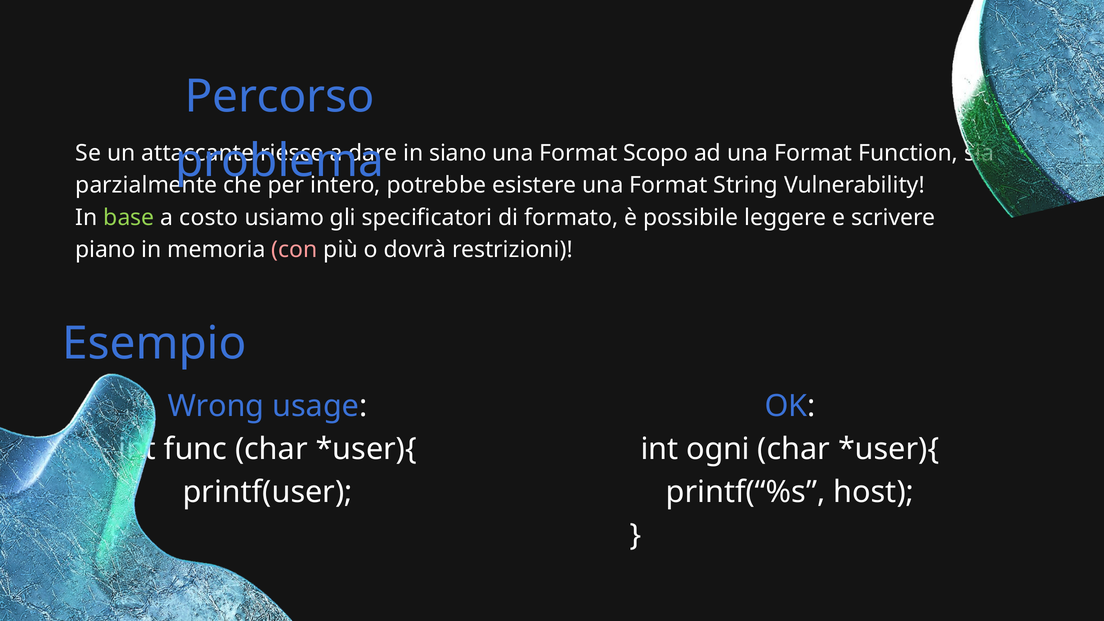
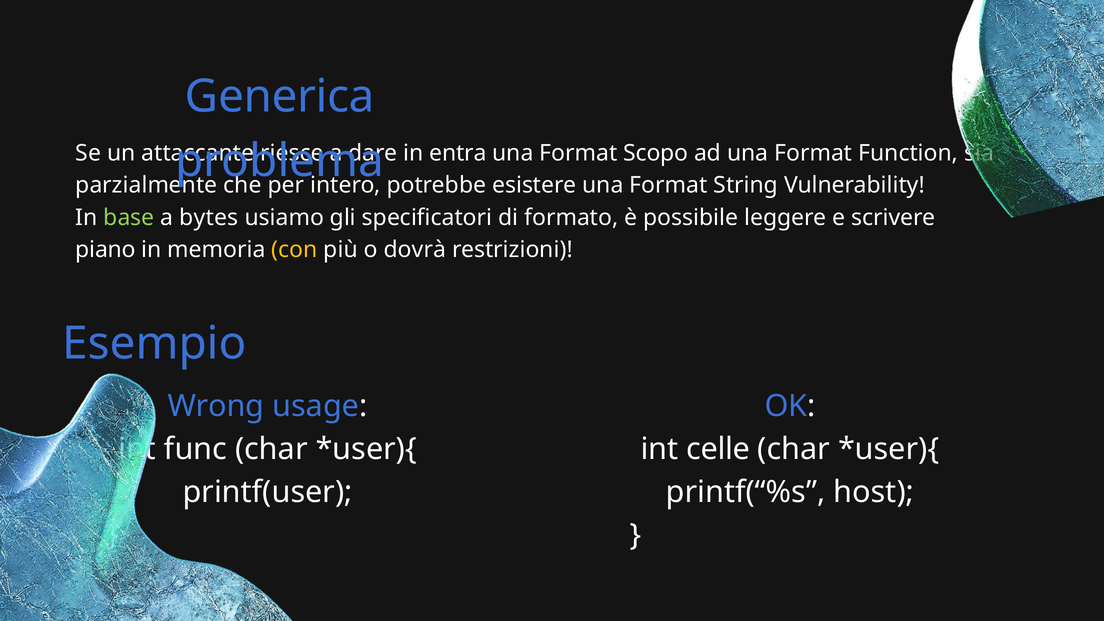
Percorso: Percorso -> Generica
siano: siano -> entra
costo: costo -> bytes
con colour: pink -> yellow
ogni: ogni -> celle
